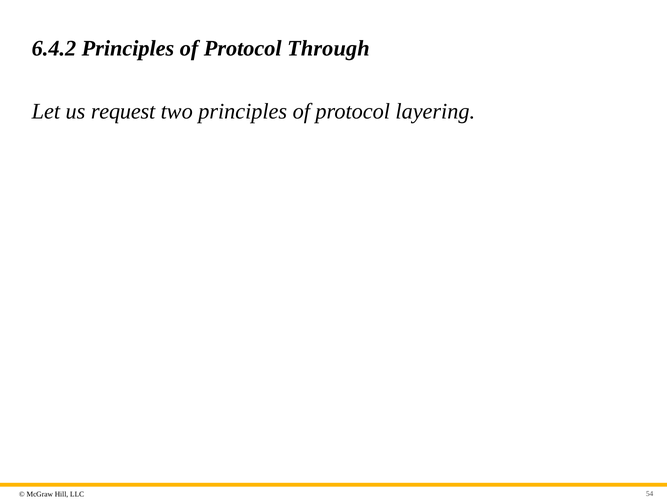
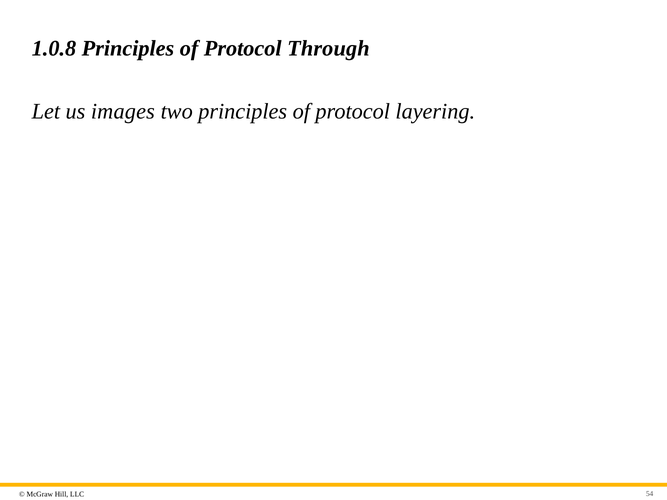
6.4.2: 6.4.2 -> 1.0.8
request: request -> images
